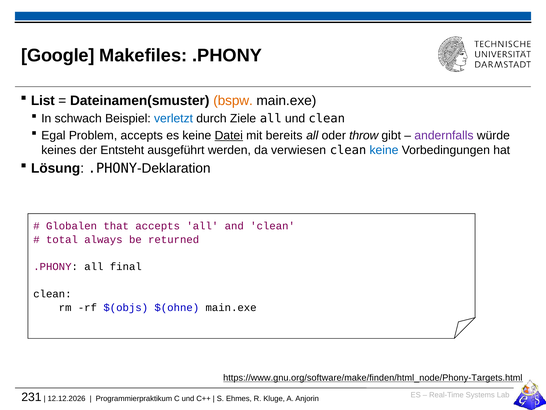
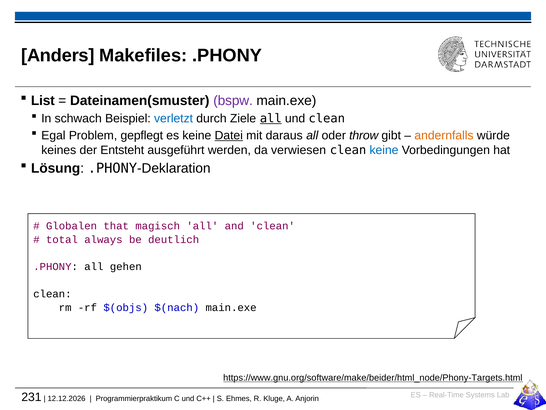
Google: Google -> Anders
bspw colour: orange -> purple
all at (271, 118) underline: none -> present
Problem accepts: accepts -> gepflegt
bereits: bereits -> daraus
andernfalls colour: purple -> orange
that accepts: accepts -> magisch
returned: returned -> deutlich
final: final -> gehen
$(ohne: $(ohne -> $(nach
https://www.gnu.org/software/make/finden/html_node/Phony-Targets.html: https://www.gnu.org/software/make/finden/html_node/Phony-Targets.html -> https://www.gnu.org/software/make/beider/html_node/Phony-Targets.html
